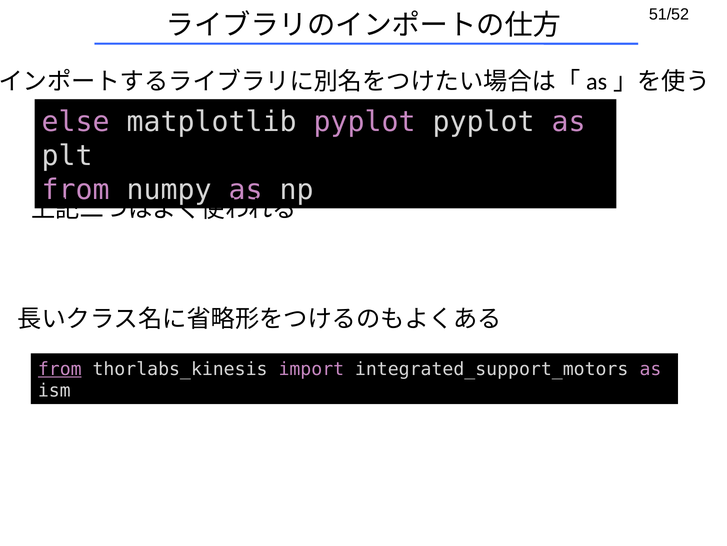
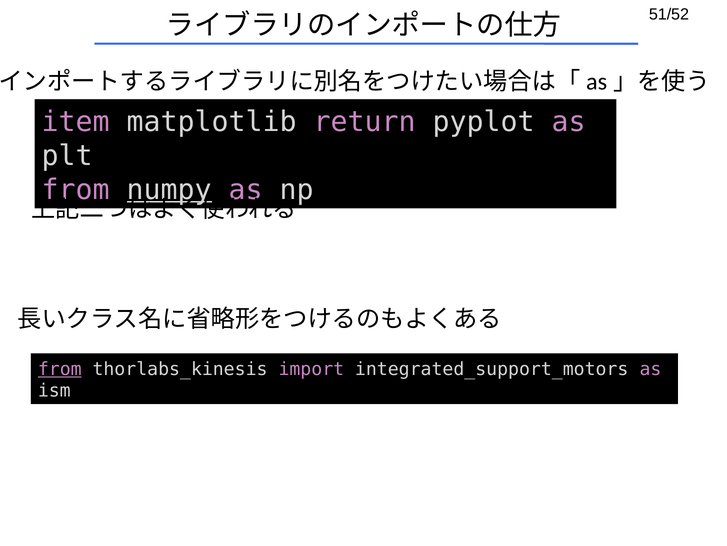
else: else -> item
matplotlib pyplot: pyplot -> return
numpy underline: none -> present
